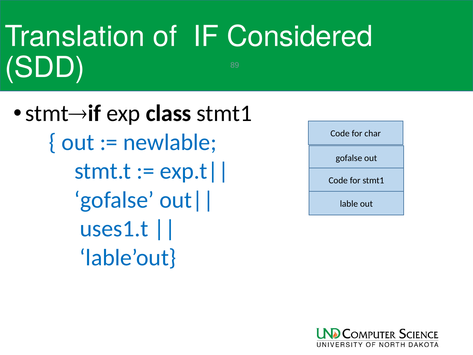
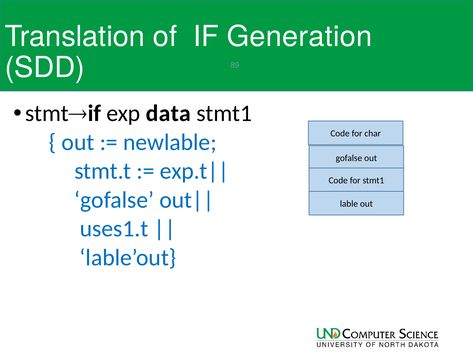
Considered: Considered -> Generation
class: class -> data
